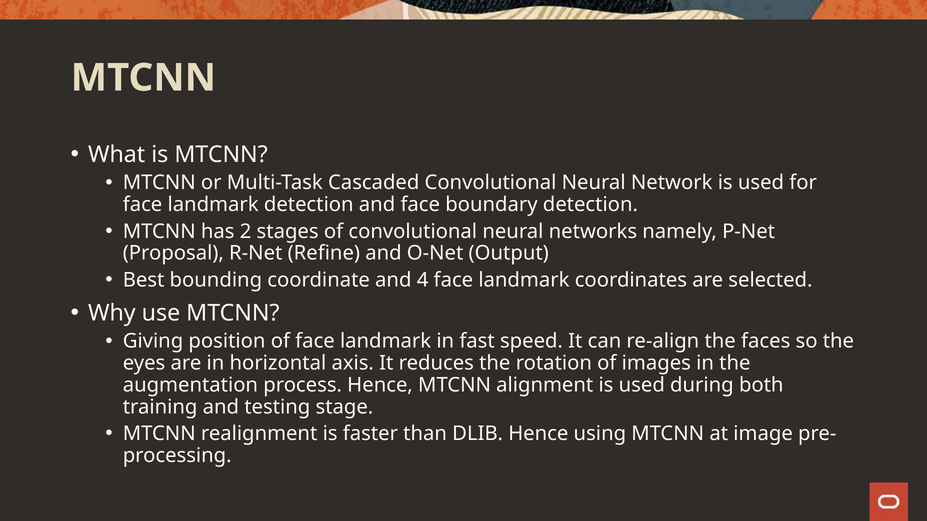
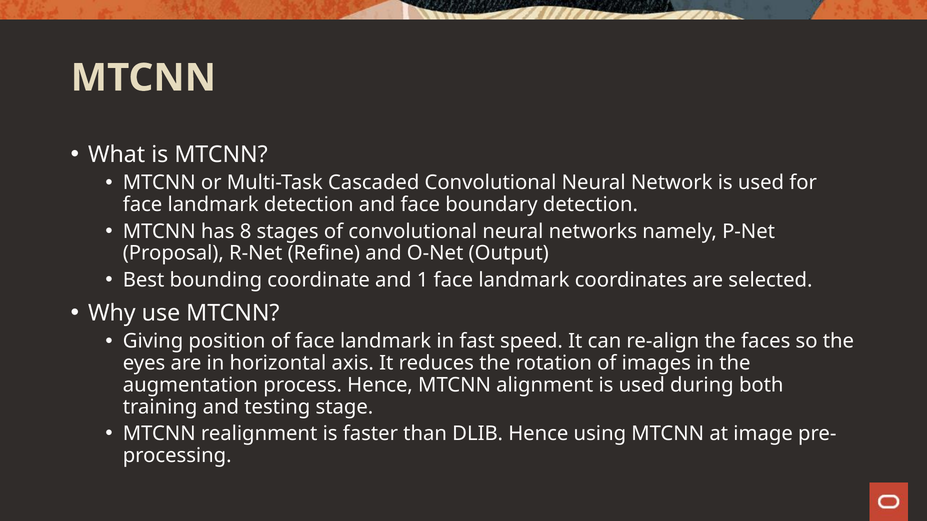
2: 2 -> 8
4: 4 -> 1
